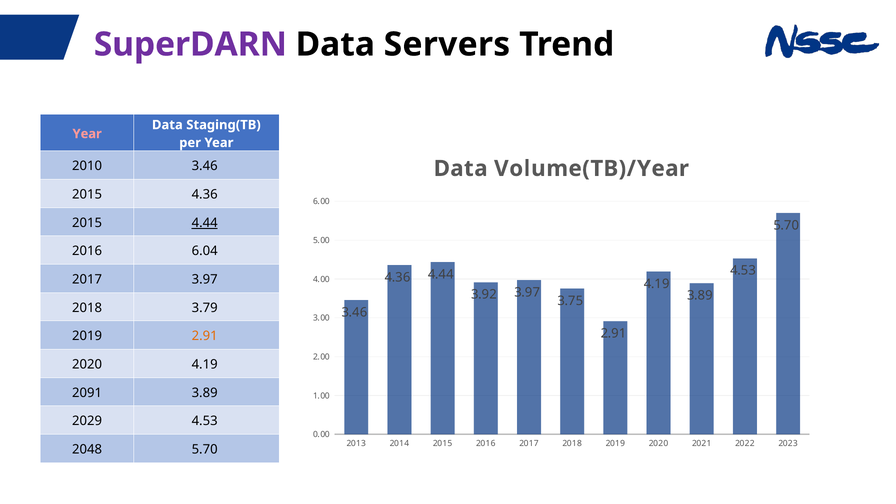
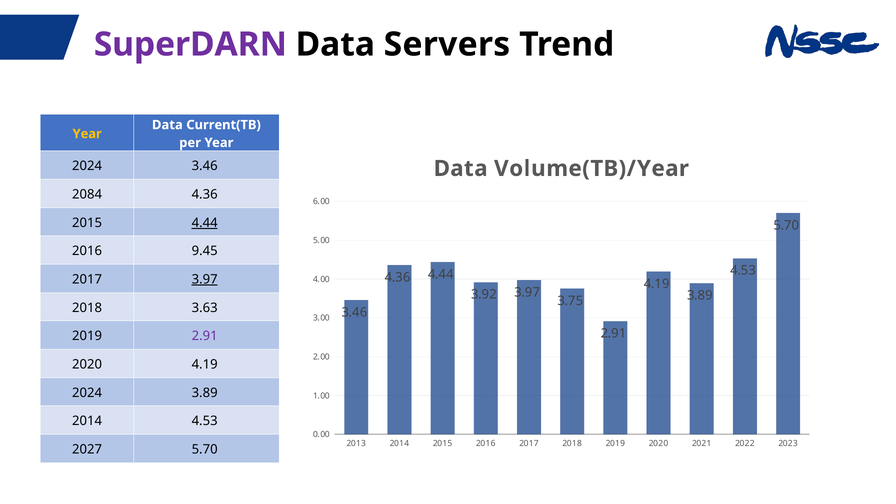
Staging(TB: Staging(TB -> Current(TB
Year at (87, 134) colour: pink -> yellow
2010 at (87, 166): 2010 -> 2024
2015 at (87, 194): 2015 -> 2084
6.04: 6.04 -> 9.45
3.97 at (205, 279) underline: none -> present
3.79: 3.79 -> 3.63
2.91 at (205, 336) colour: orange -> purple
2091 at (87, 393): 2091 -> 2024
2029 at (87, 421): 2029 -> 2014
2048: 2048 -> 2027
